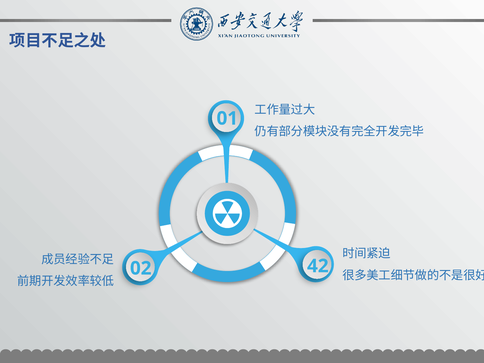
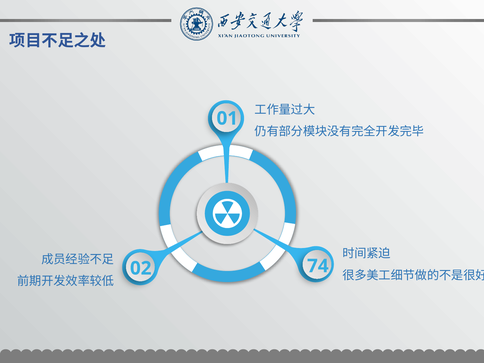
42: 42 -> 74
